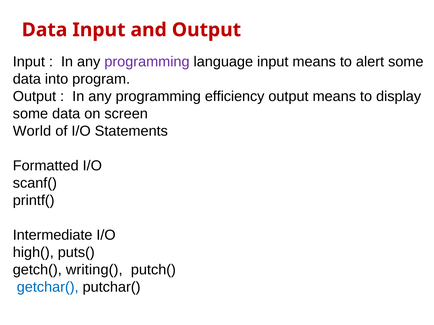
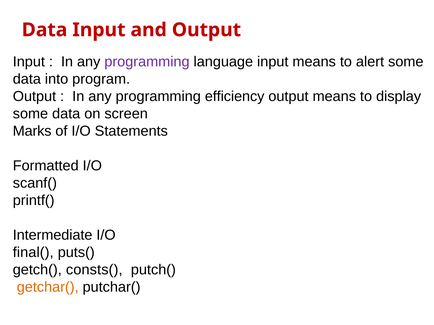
World: World -> Marks
high(: high( -> final(
writing(: writing( -> consts(
getchar( colour: blue -> orange
